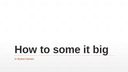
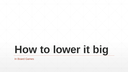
some: some -> lower
